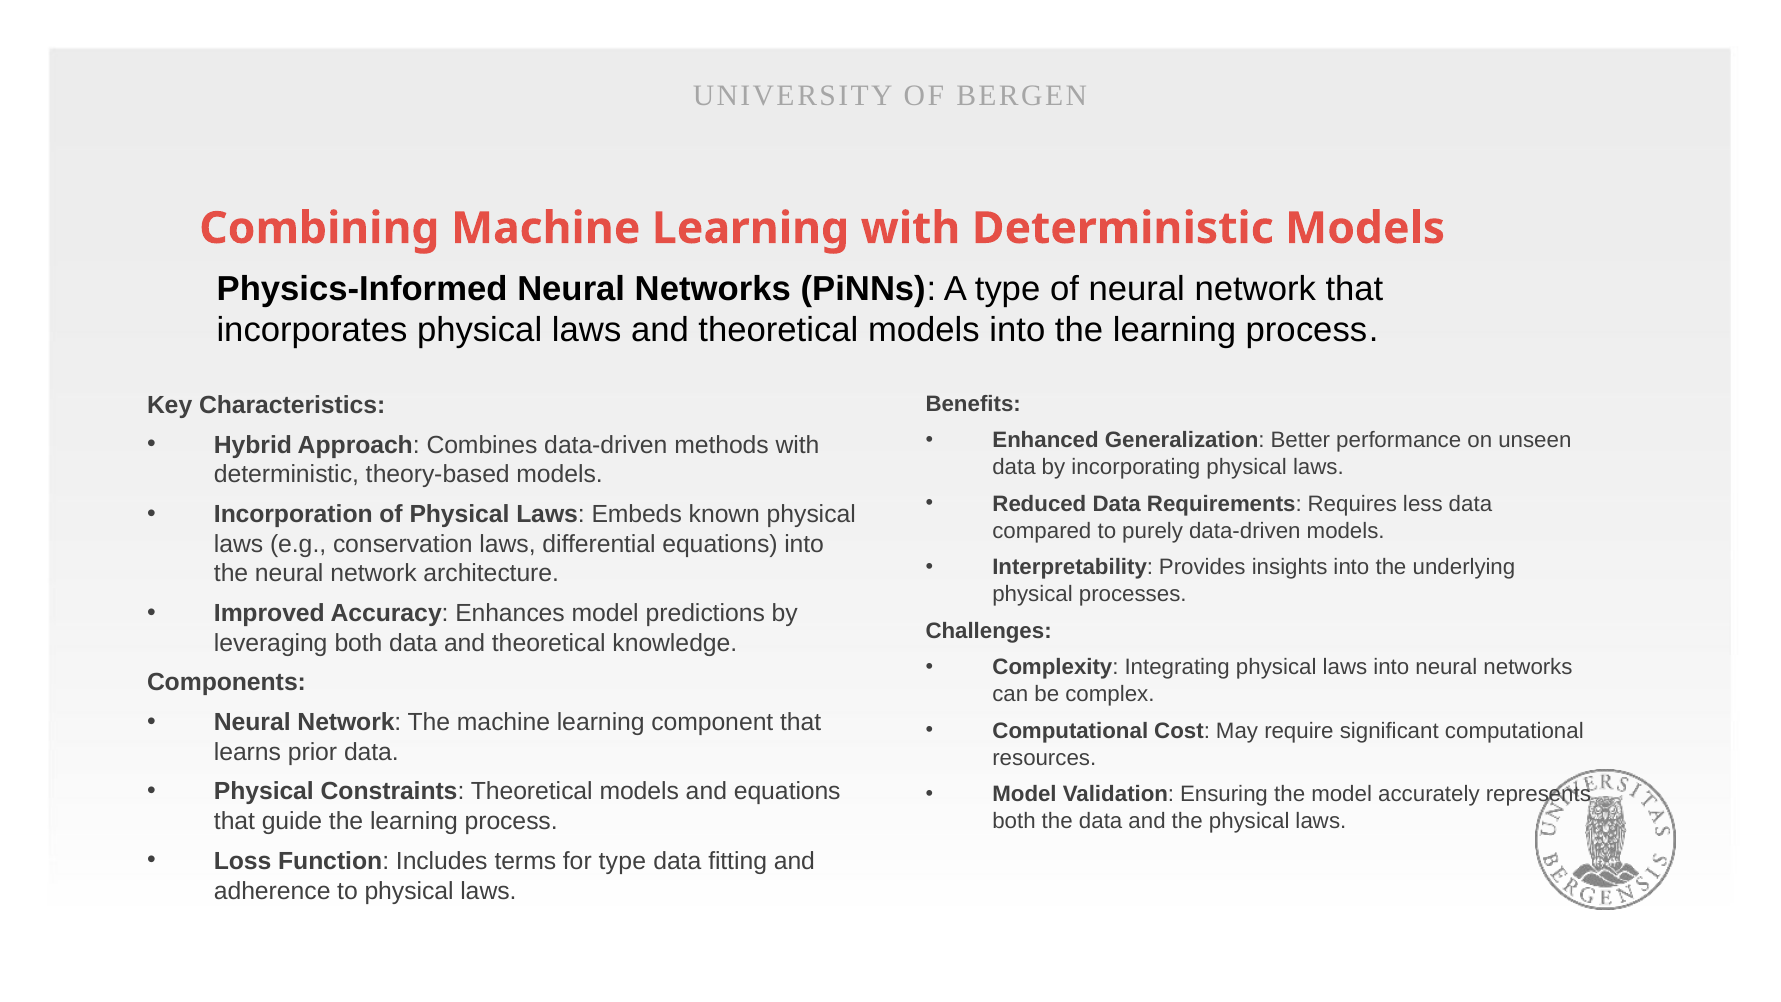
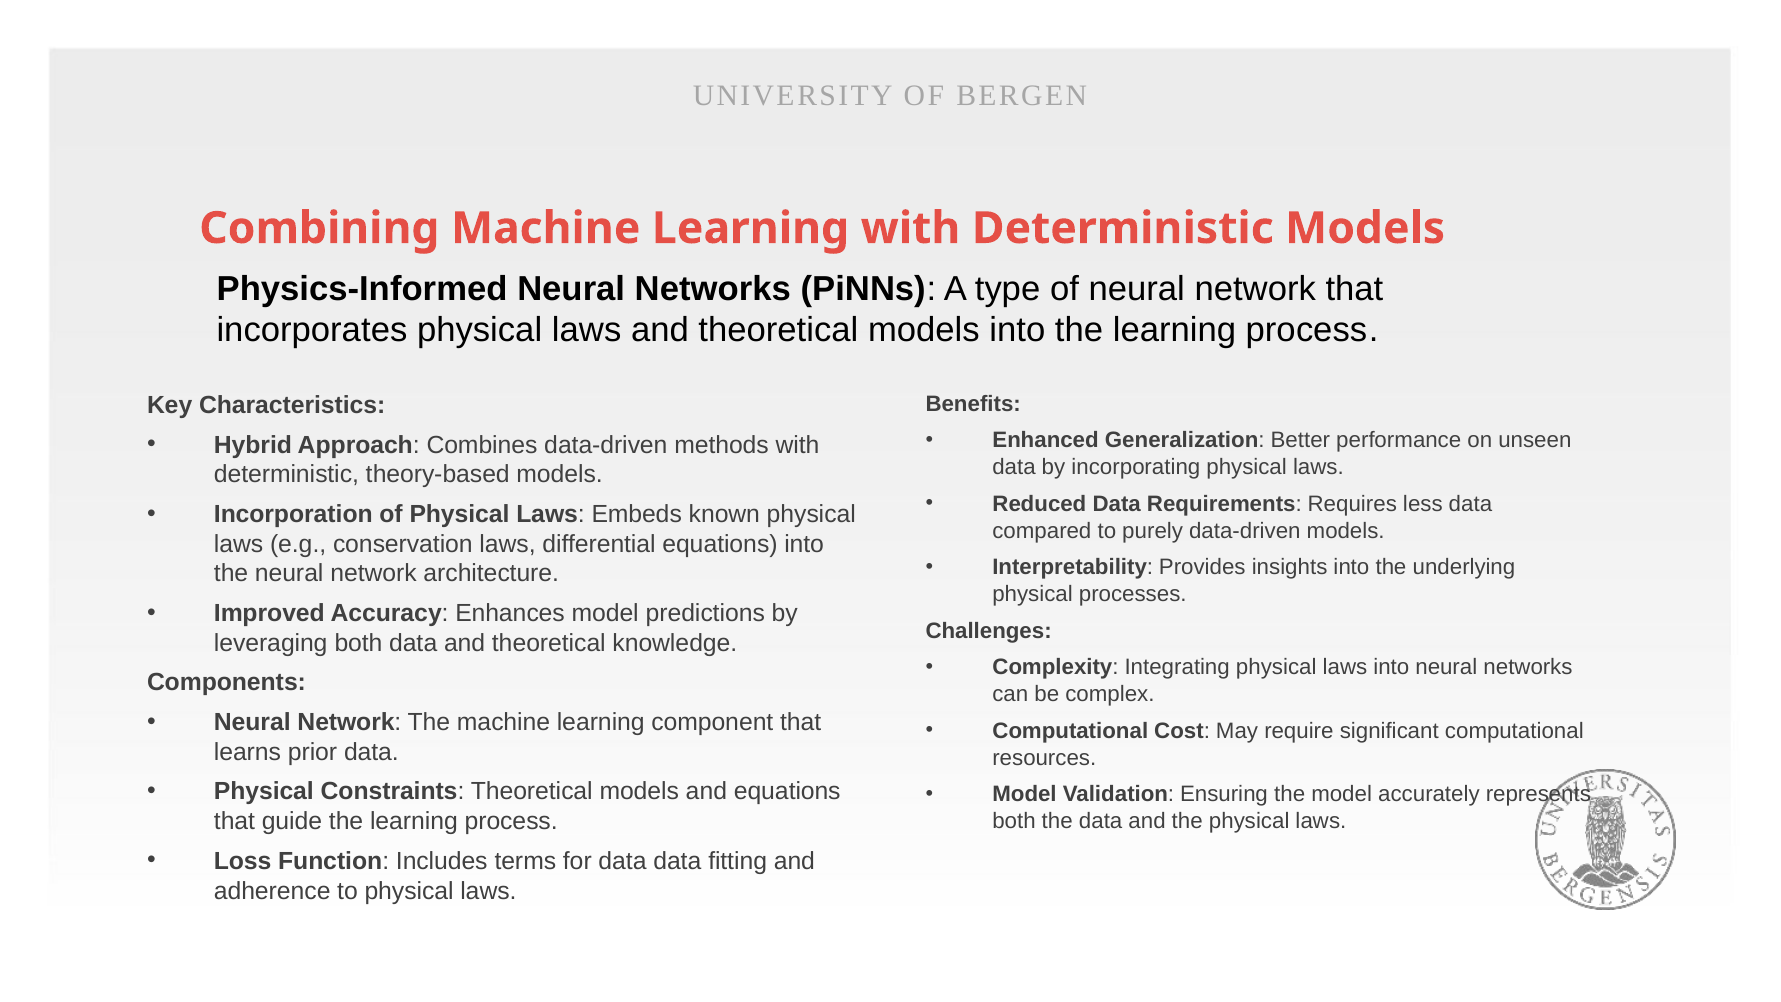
for type: type -> data
